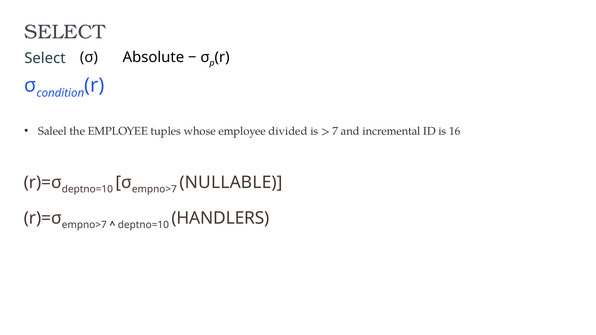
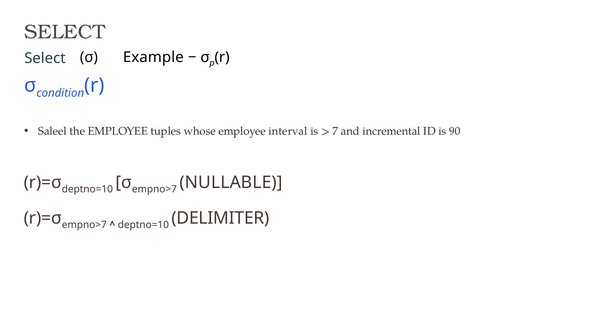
Absolute: Absolute -> Example
divided: divided -> interval
16: 16 -> 90
HANDLERS: HANDLERS -> DELIMITER
